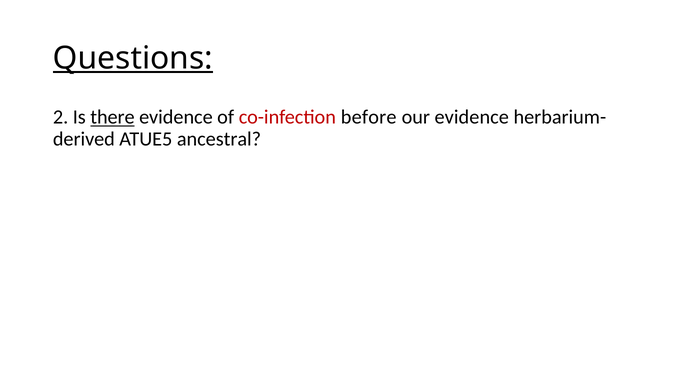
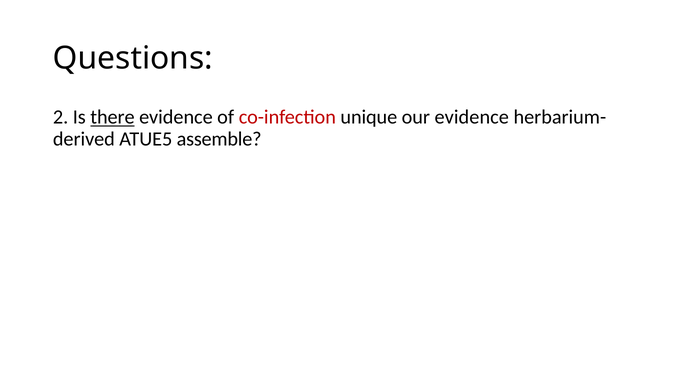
Questions underline: present -> none
before: before -> unique
ancestral: ancestral -> assemble
